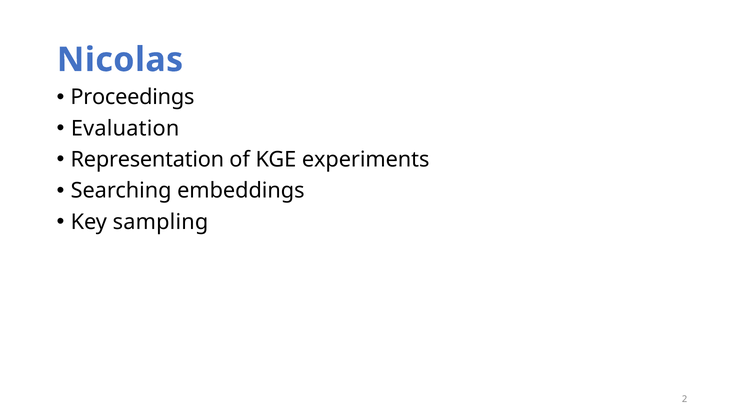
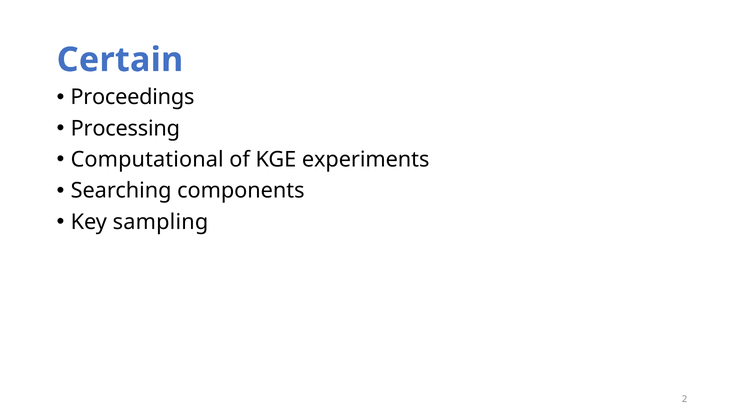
Nicolas: Nicolas -> Certain
Evaluation: Evaluation -> Processing
Representation: Representation -> Computational
embeddings: embeddings -> components
